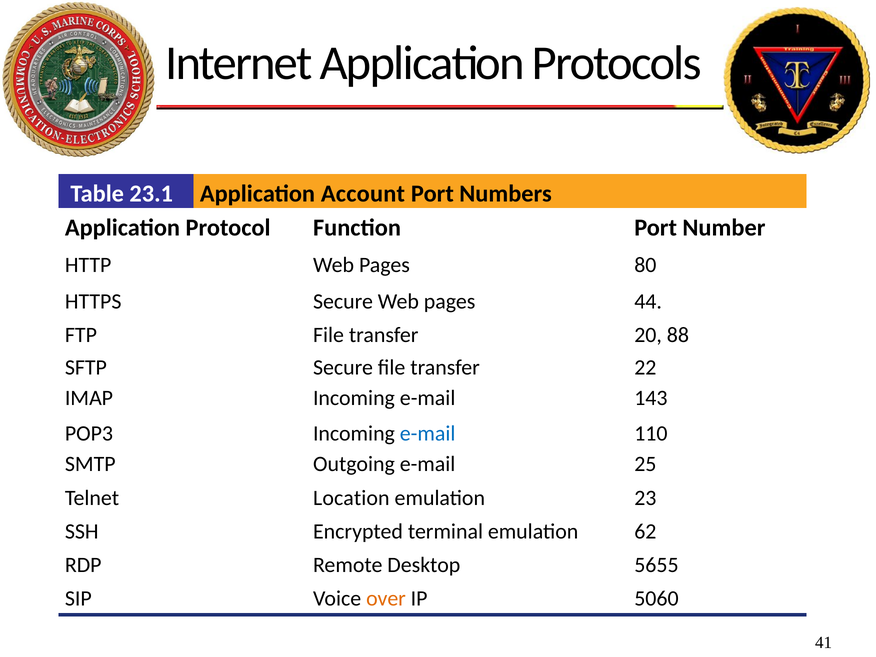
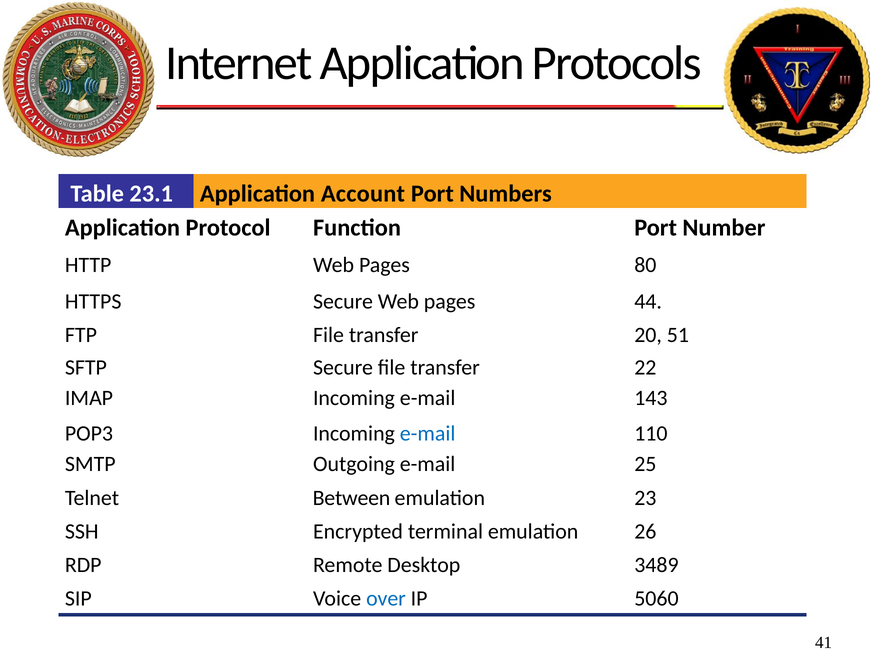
88: 88 -> 51
Location: Location -> Between
62: 62 -> 26
5655: 5655 -> 3489
over colour: orange -> blue
